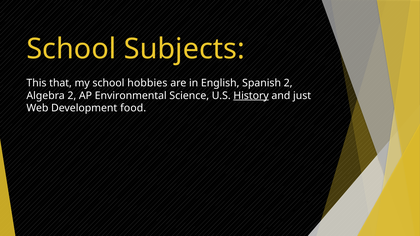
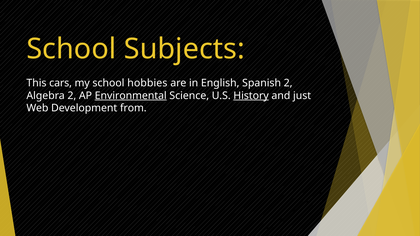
that: that -> cars
Environmental underline: none -> present
food: food -> from
